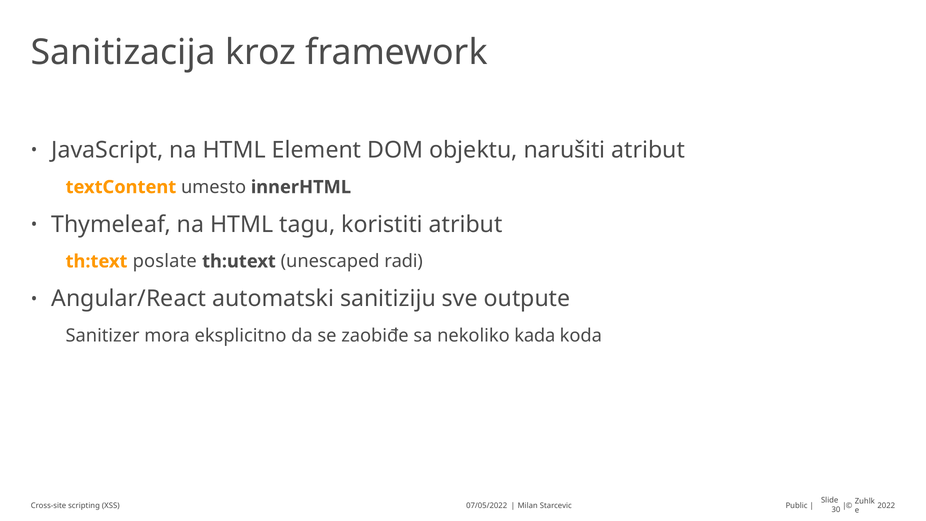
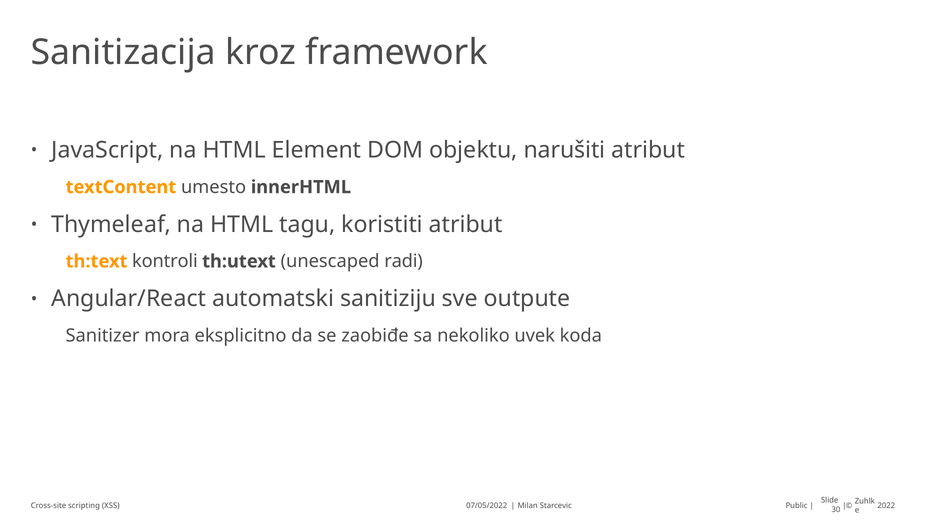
poslate: poslate -> kontroli
kada: kada -> uvek
